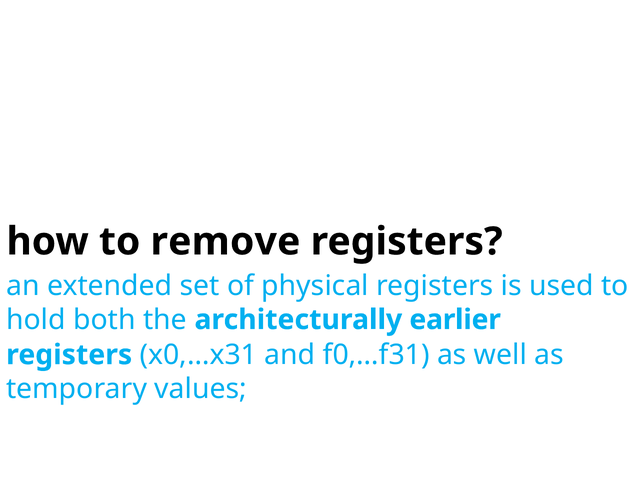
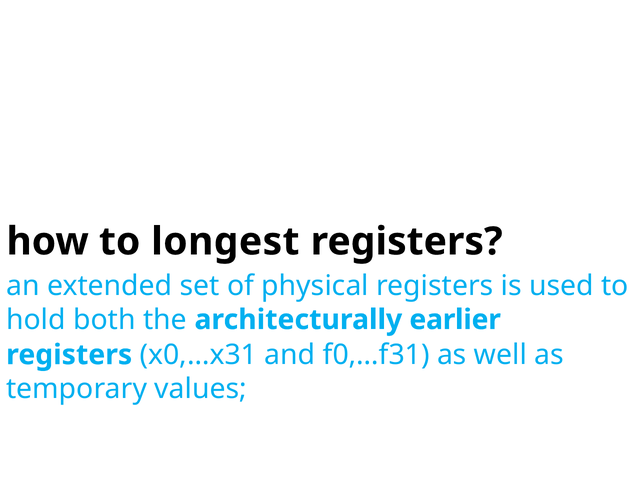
remove: remove -> longest
